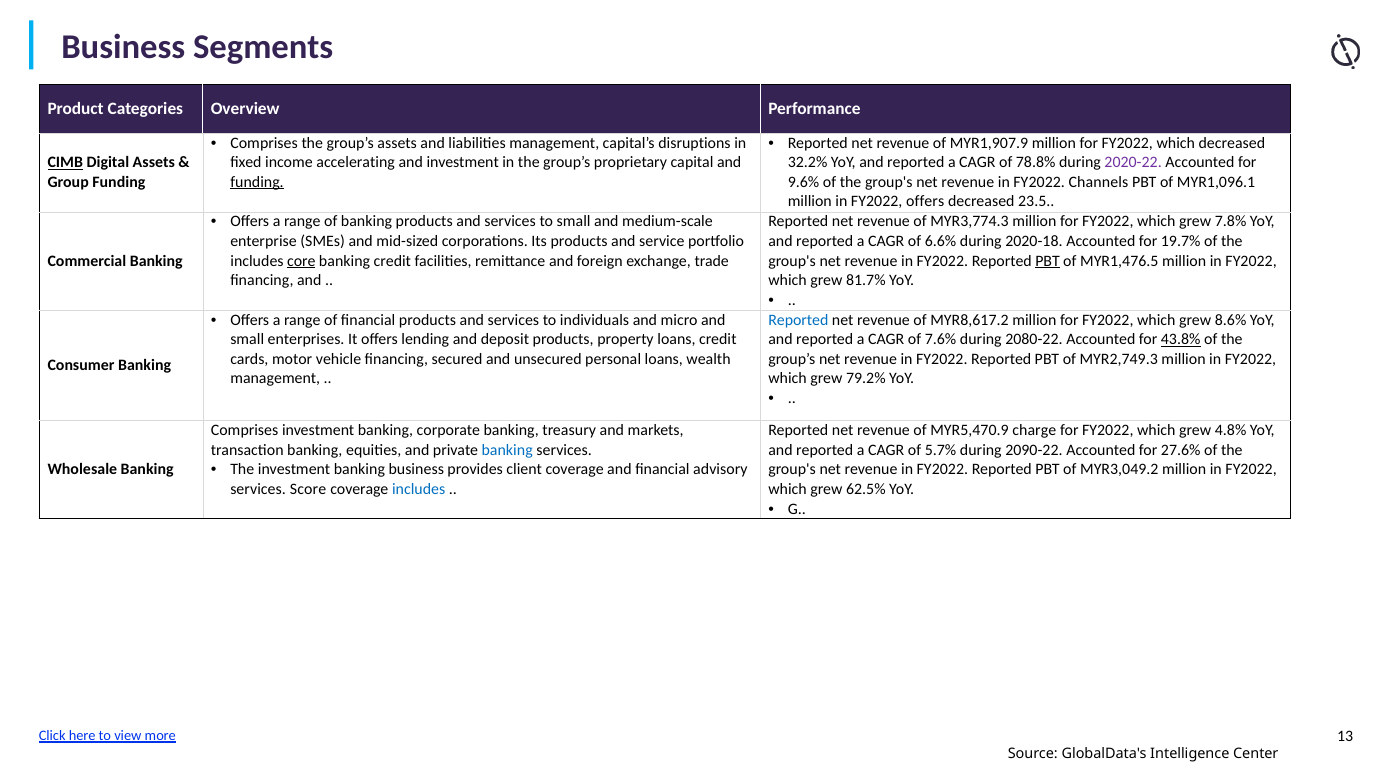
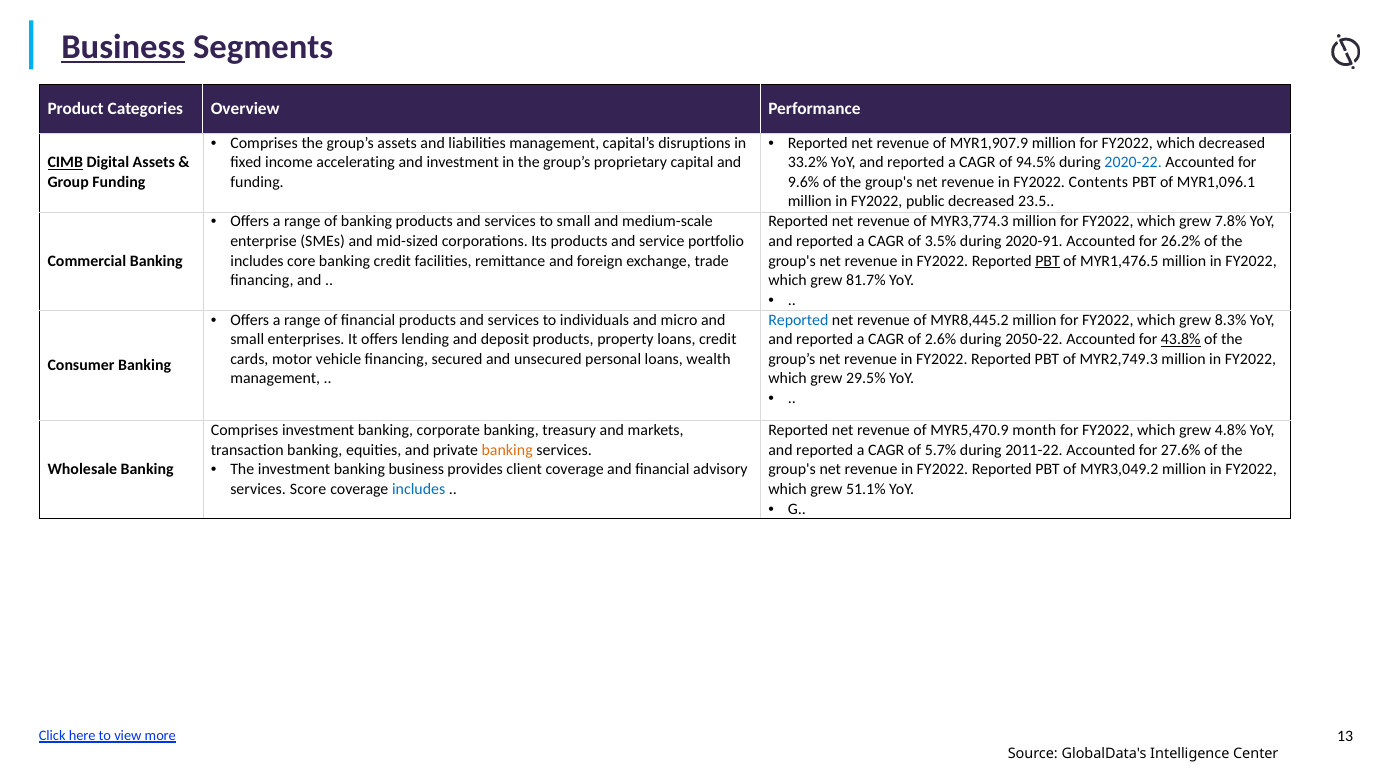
Business at (123, 47) underline: none -> present
32.2%: 32.2% -> 33.2%
78.8%: 78.8% -> 94.5%
2020-22 colour: purple -> blue
funding at (257, 182) underline: present -> none
Channels: Channels -> Contents
FY2022 offers: offers -> public
6.6%: 6.6% -> 3.5%
2020-18: 2020-18 -> 2020-91
19.7%: 19.7% -> 26.2%
core underline: present -> none
MYR8,617.2: MYR8,617.2 -> MYR8,445.2
8.6%: 8.6% -> 8.3%
7.6%: 7.6% -> 2.6%
2080-22: 2080-22 -> 2050-22
79.2%: 79.2% -> 29.5%
charge: charge -> month
banking at (507, 450) colour: blue -> orange
2090-22: 2090-22 -> 2011-22
62.5%: 62.5% -> 51.1%
